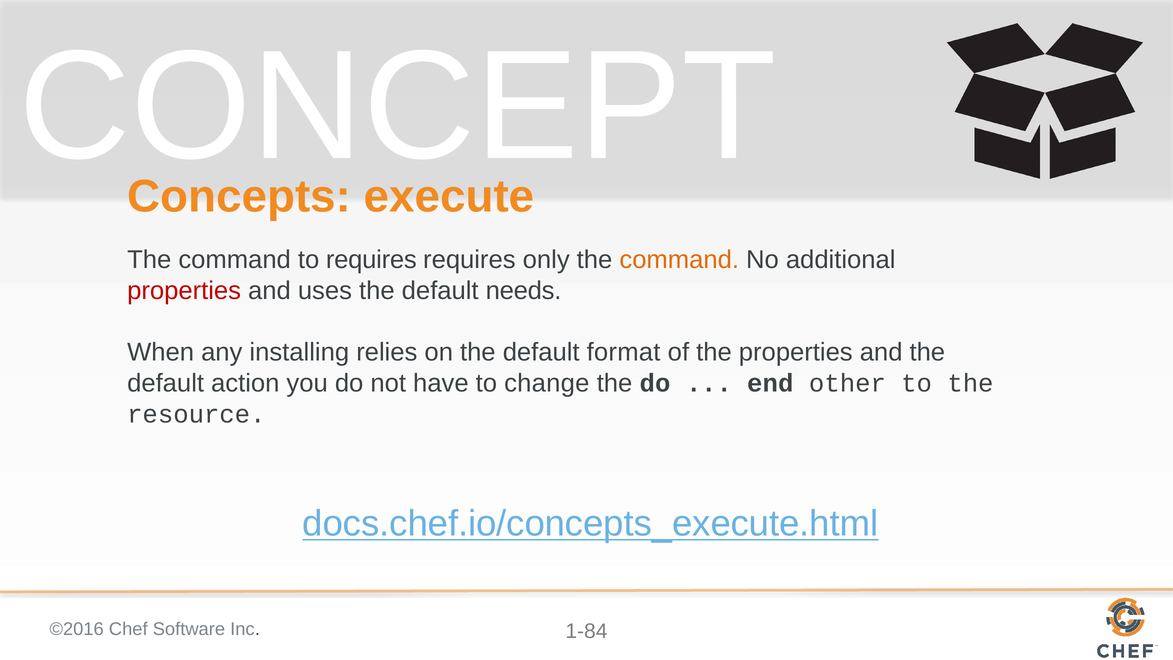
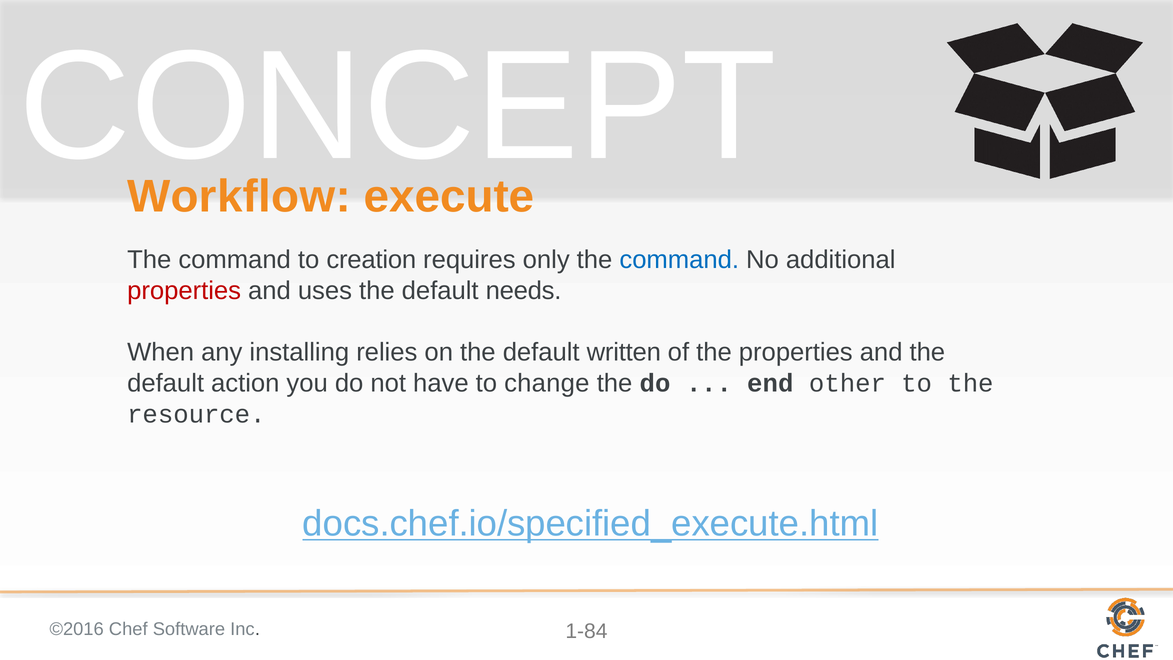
Concepts: Concepts -> Workflow
to requires: requires -> creation
command at (679, 260) colour: orange -> blue
format: format -> written
docs.chef.io/concepts_execute.html: docs.chef.io/concepts_execute.html -> docs.chef.io/specified_execute.html
